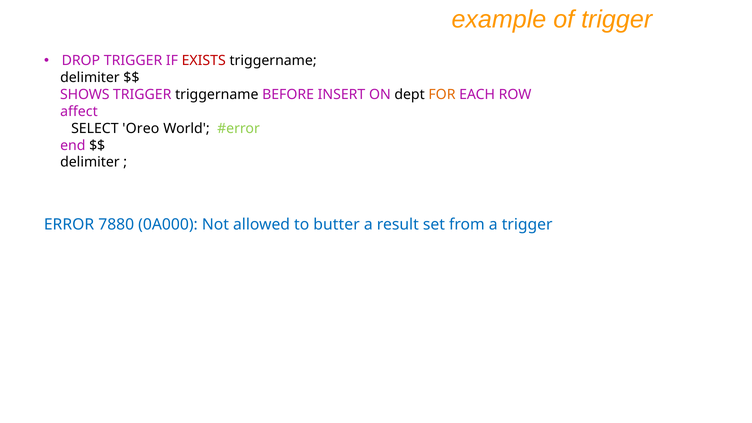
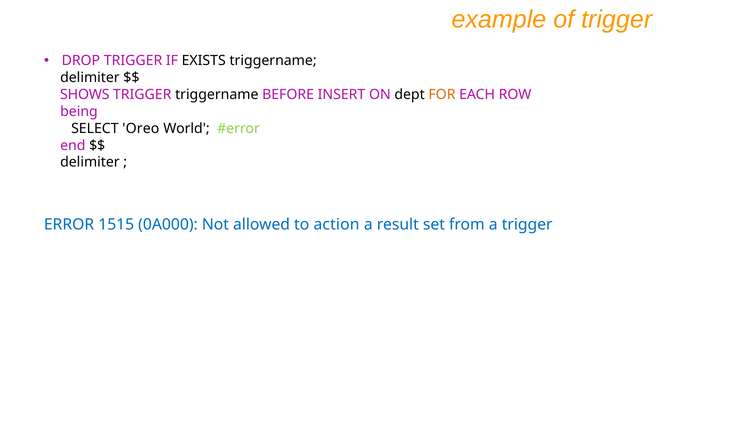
EXISTS colour: red -> black
affect: affect -> being
7880: 7880 -> 1515
butter: butter -> action
